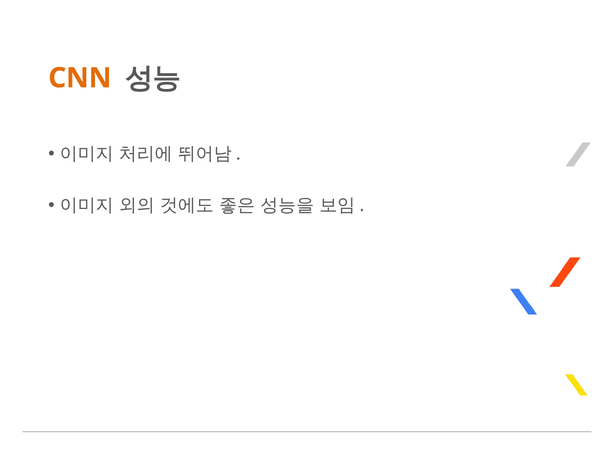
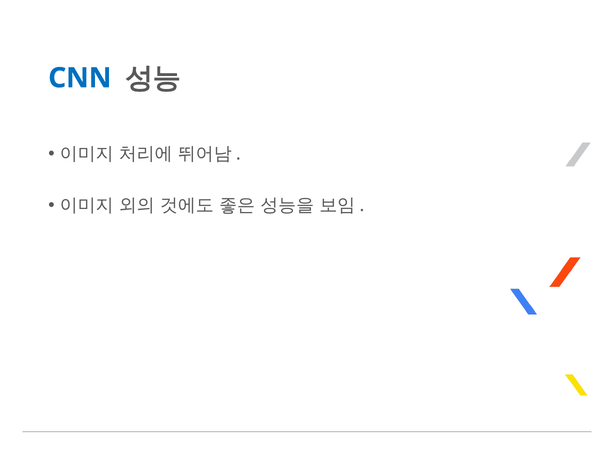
CNN colour: orange -> blue
